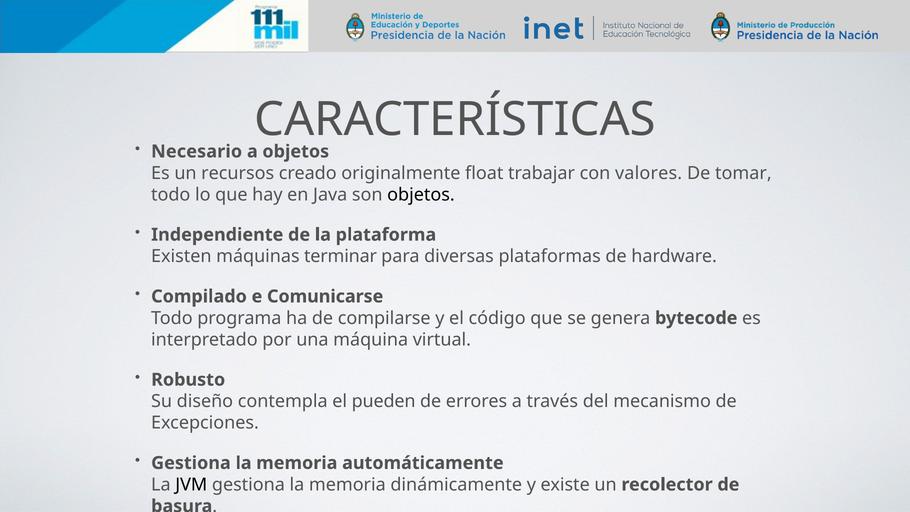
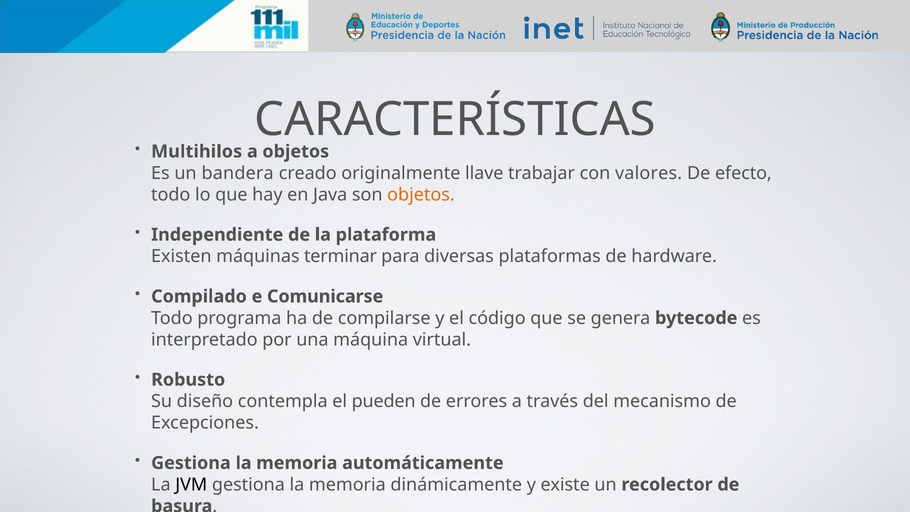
Necesario: Necesario -> Multihilos
recursos: recursos -> bandera
float: float -> llave
tomar: tomar -> efecto
objetos at (421, 195) colour: black -> orange
